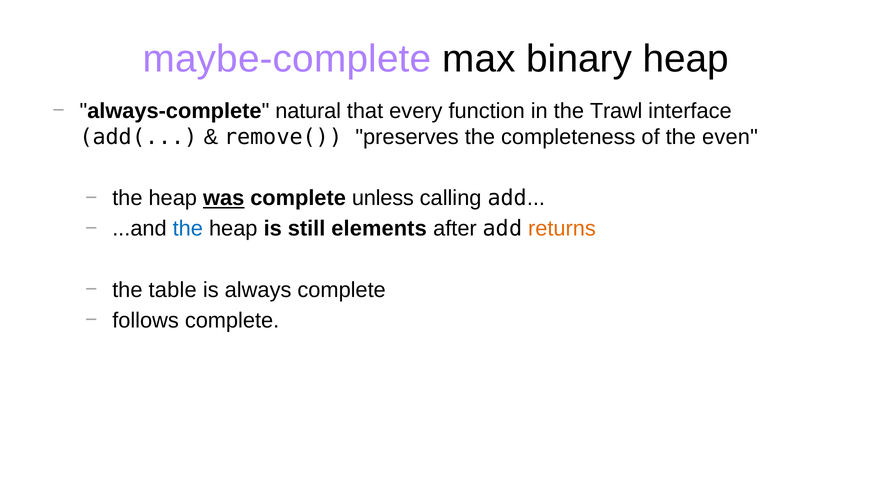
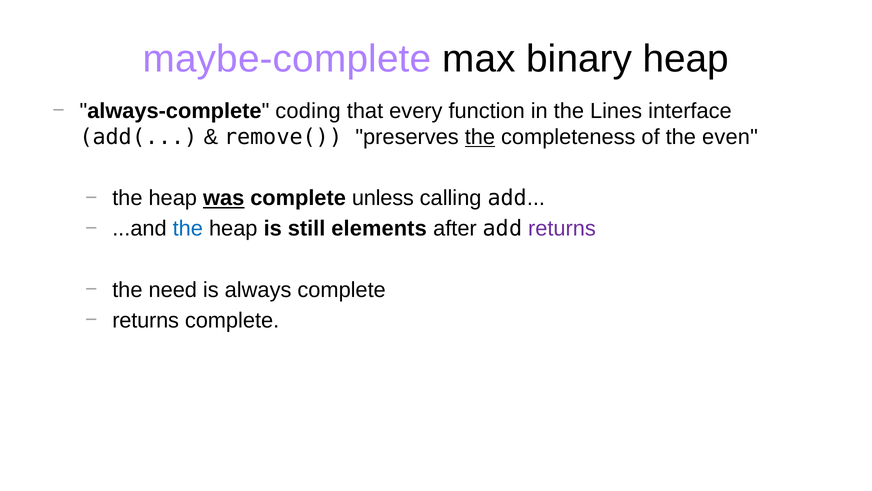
natural: natural -> coding
Trawl: Trawl -> Lines
the at (480, 137) underline: none -> present
returns at (562, 229) colour: orange -> purple
table: table -> need
follows at (146, 320): follows -> returns
